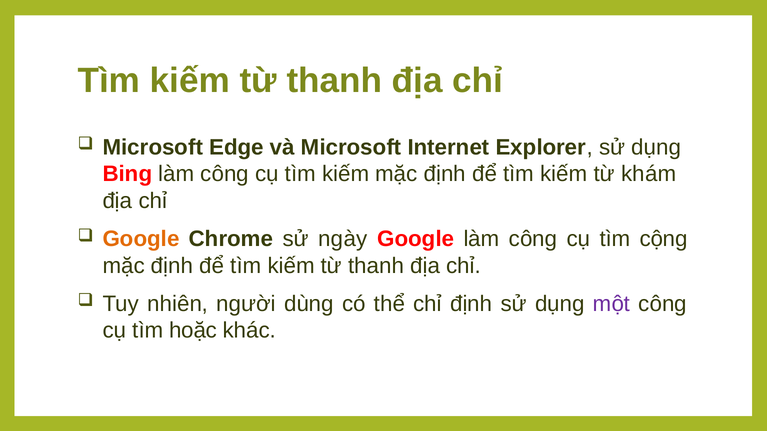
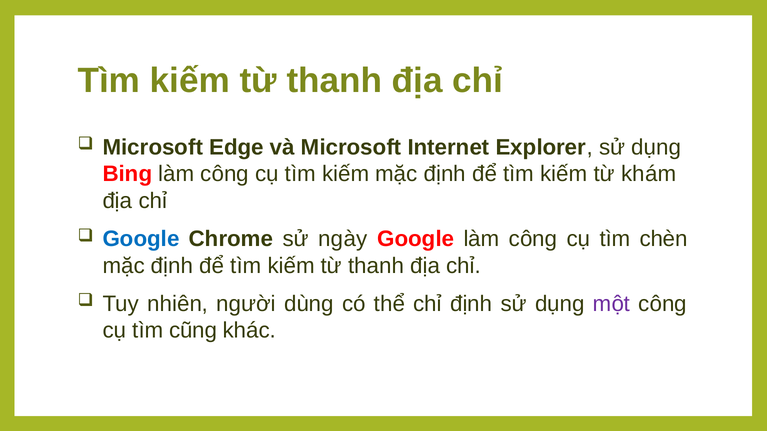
Google at (141, 239) colour: orange -> blue
cộng: cộng -> chèn
hoặc: hoặc -> cũng
